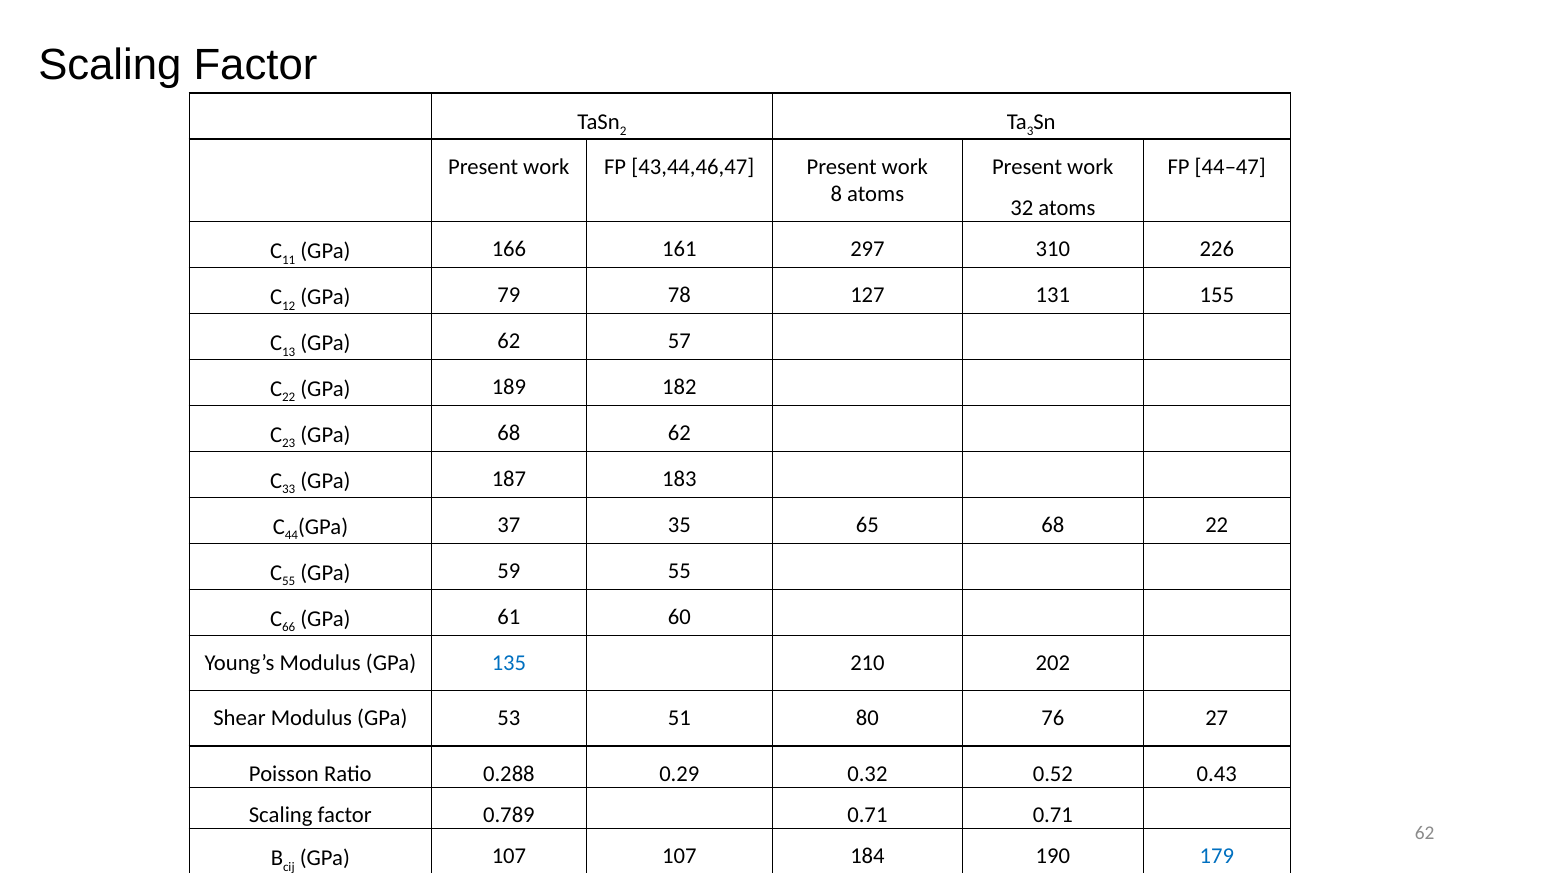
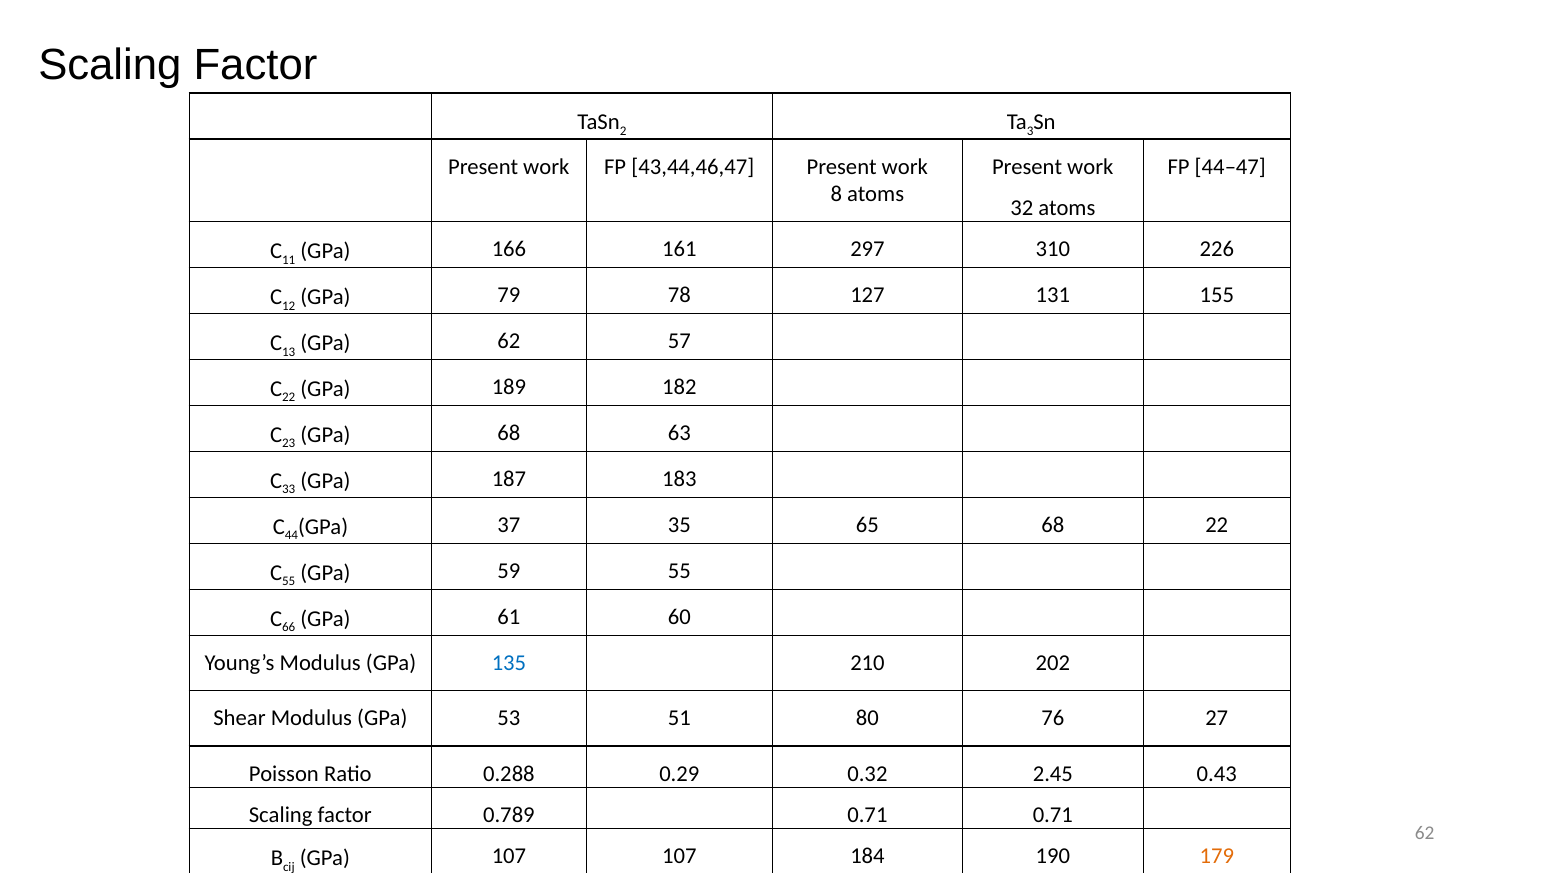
68 62: 62 -> 63
0.52: 0.52 -> 2.45
179 colour: blue -> orange
